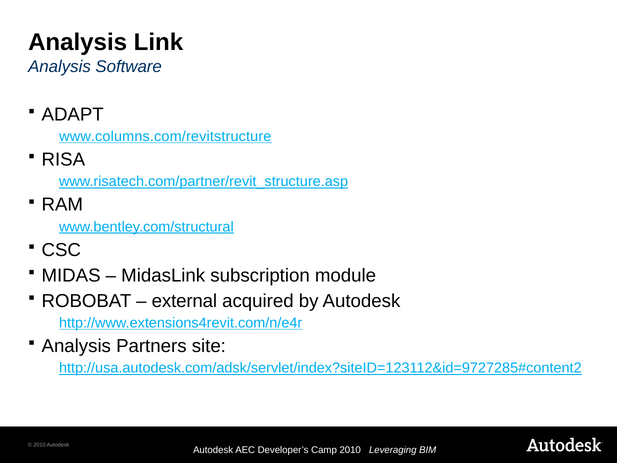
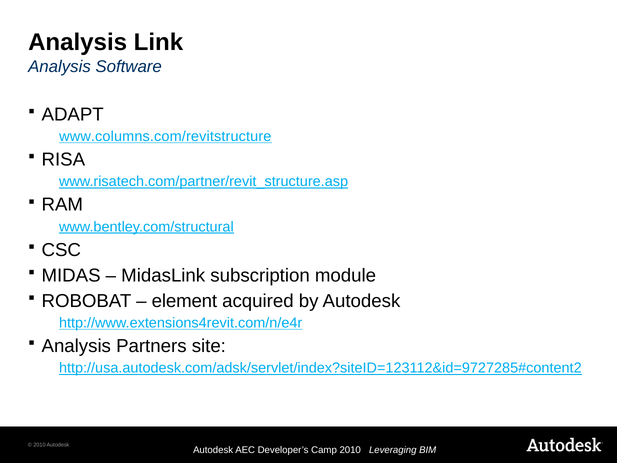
external: external -> element
